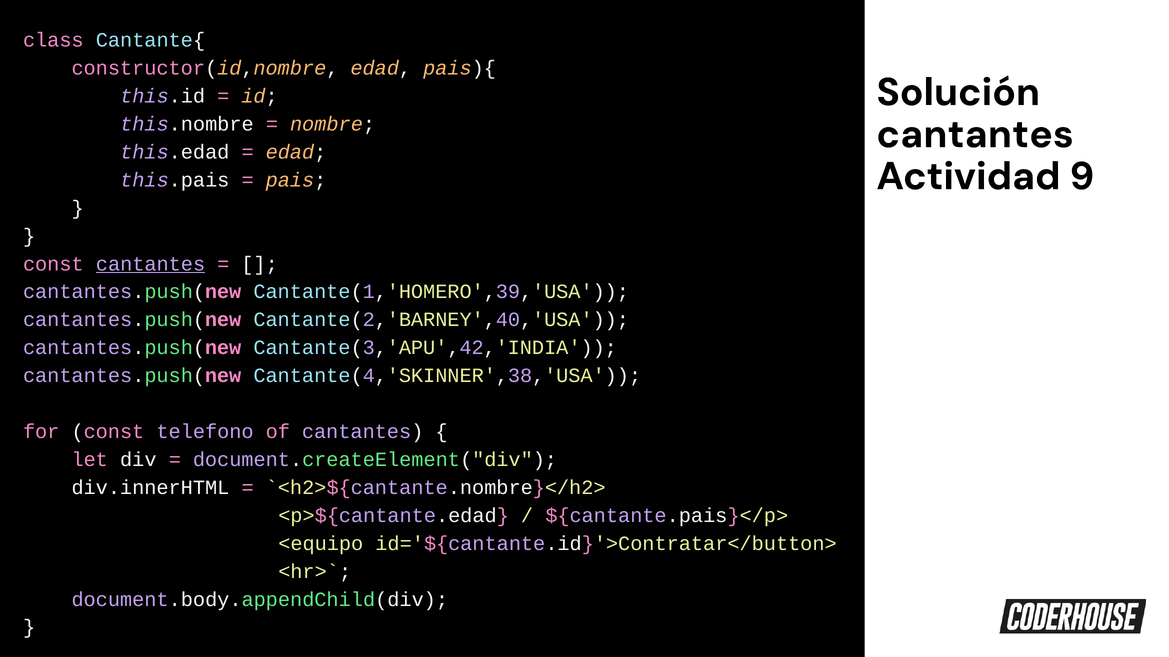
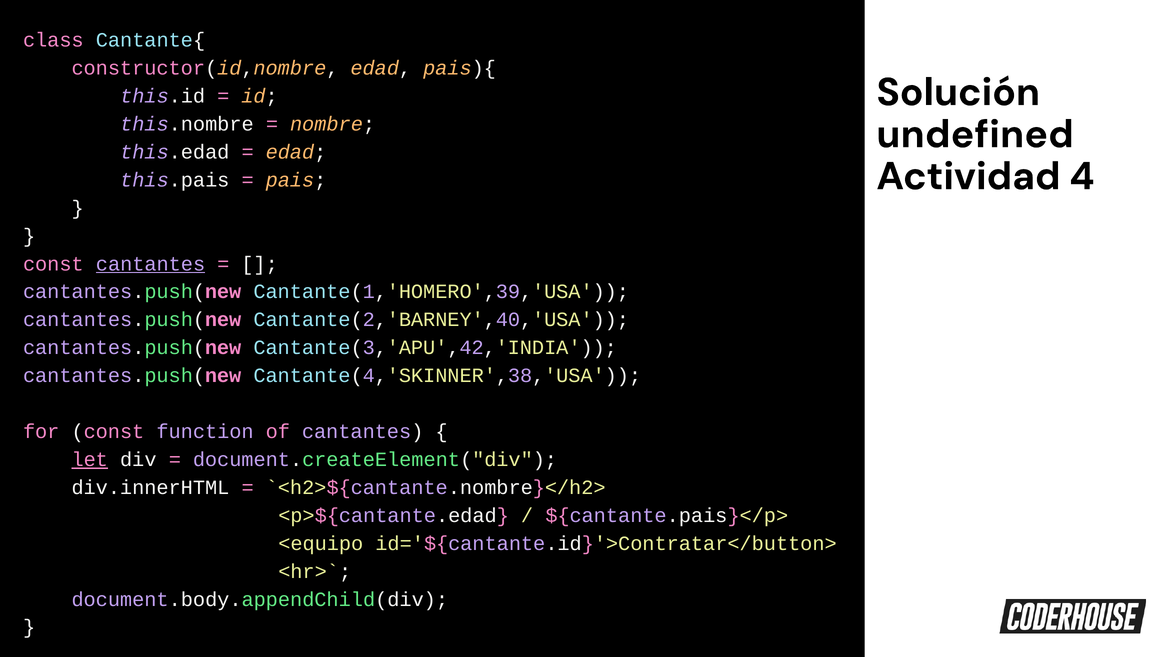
cantantes at (975, 134): cantantes -> undefined
9: 9 -> 4
telefono: telefono -> function
let underline: none -> present
